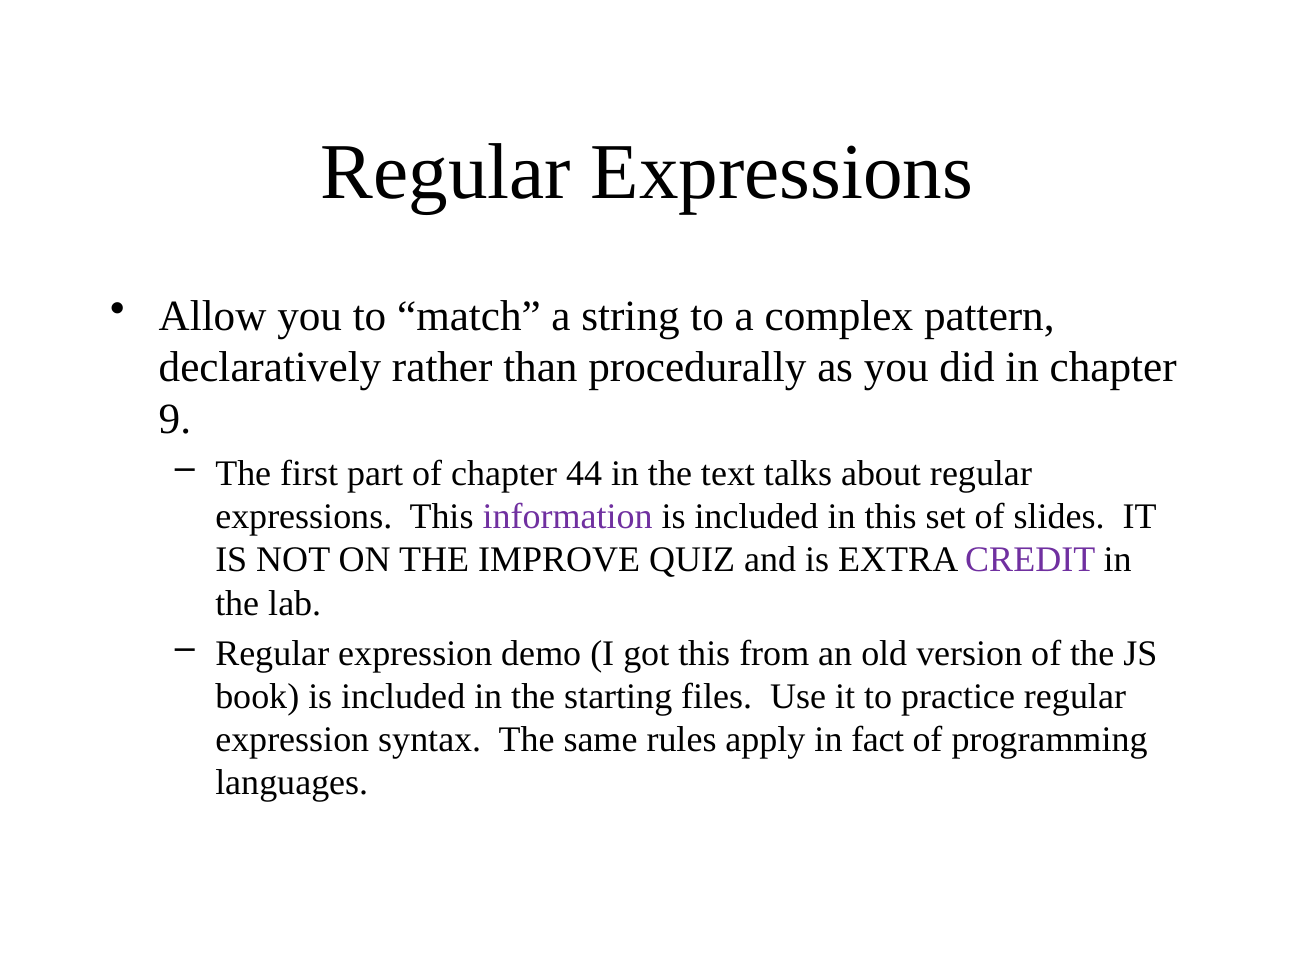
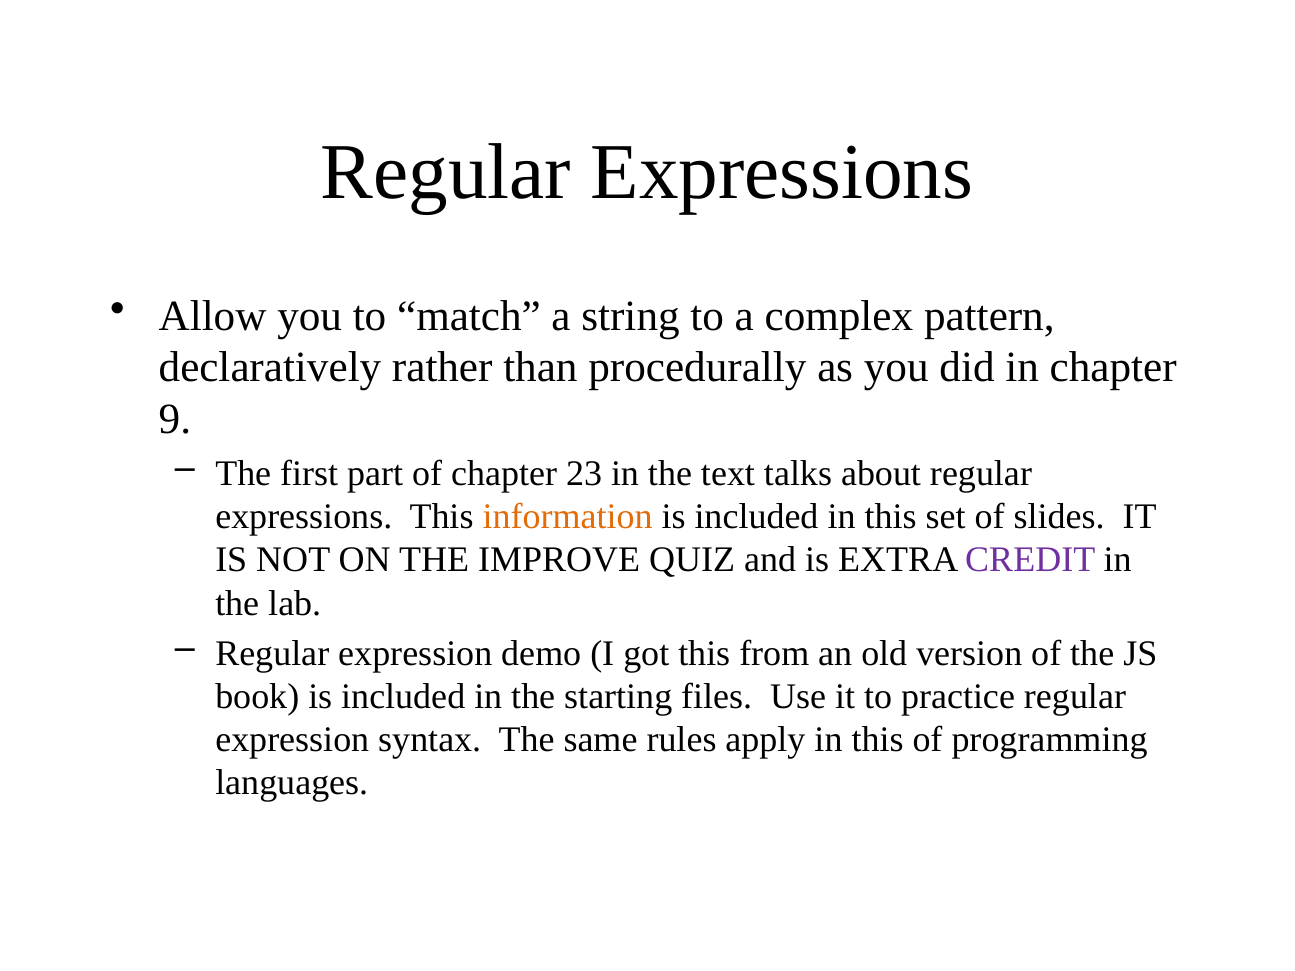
44: 44 -> 23
information colour: purple -> orange
apply in fact: fact -> this
